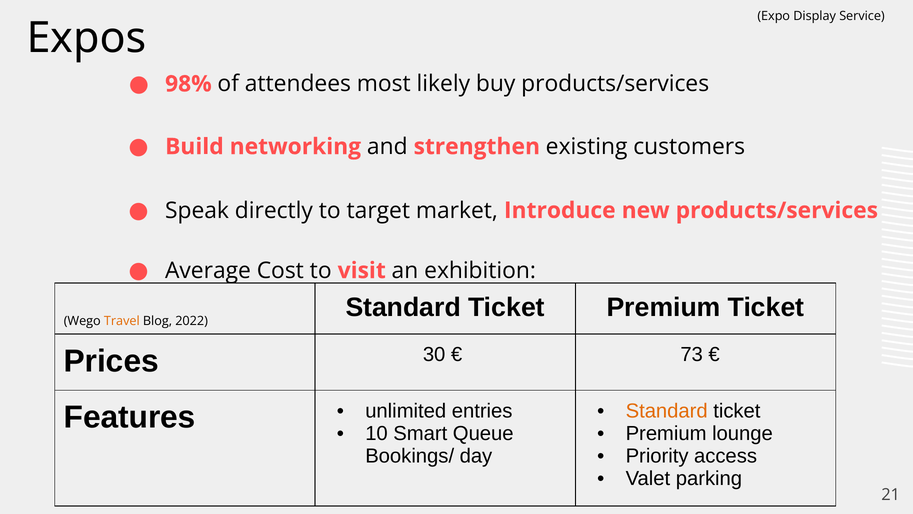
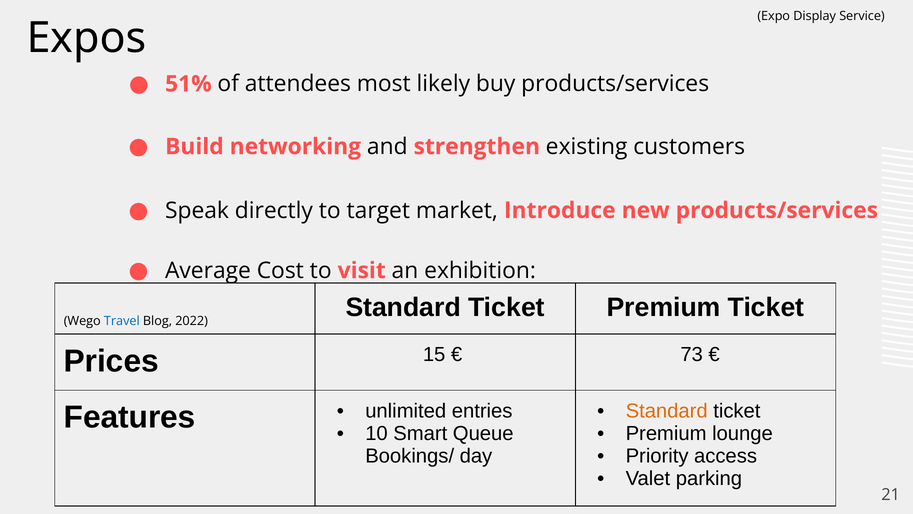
98%: 98% -> 51%
Travel colour: orange -> blue
30: 30 -> 15
